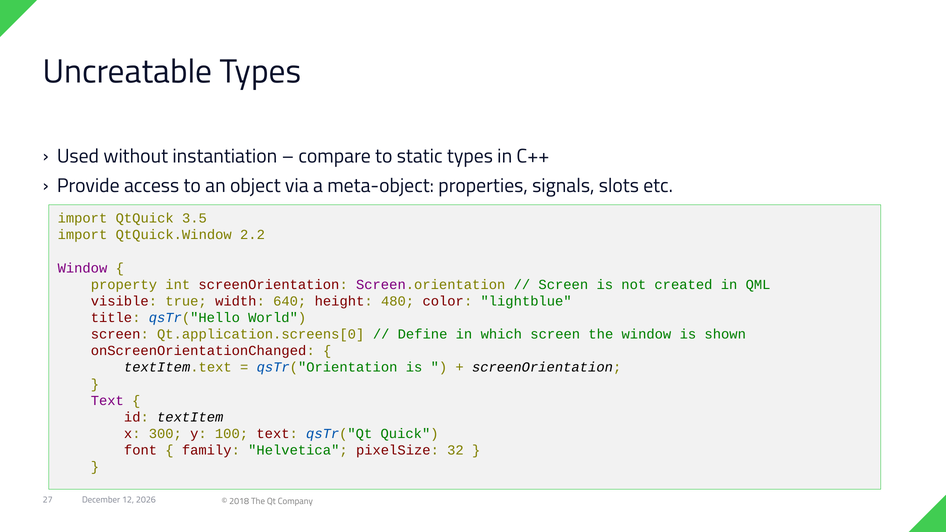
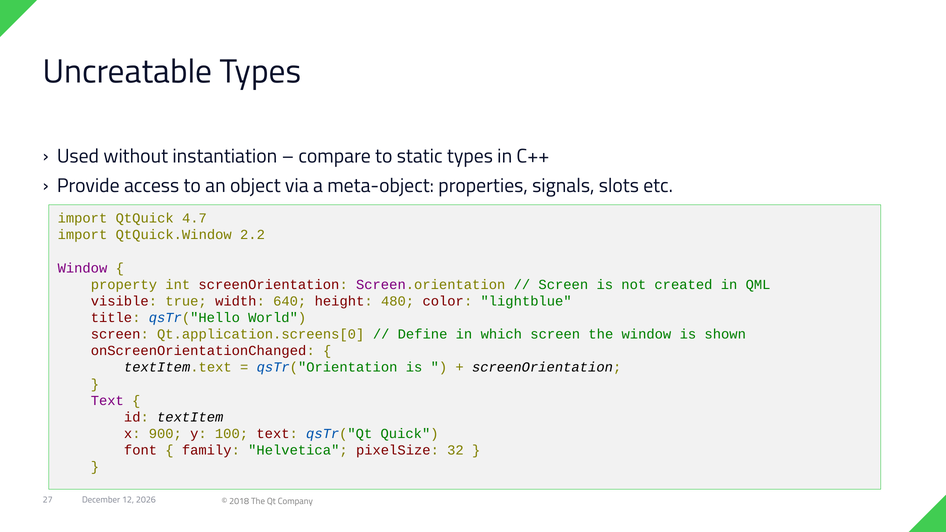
3.5: 3.5 -> 4.7
300: 300 -> 900
